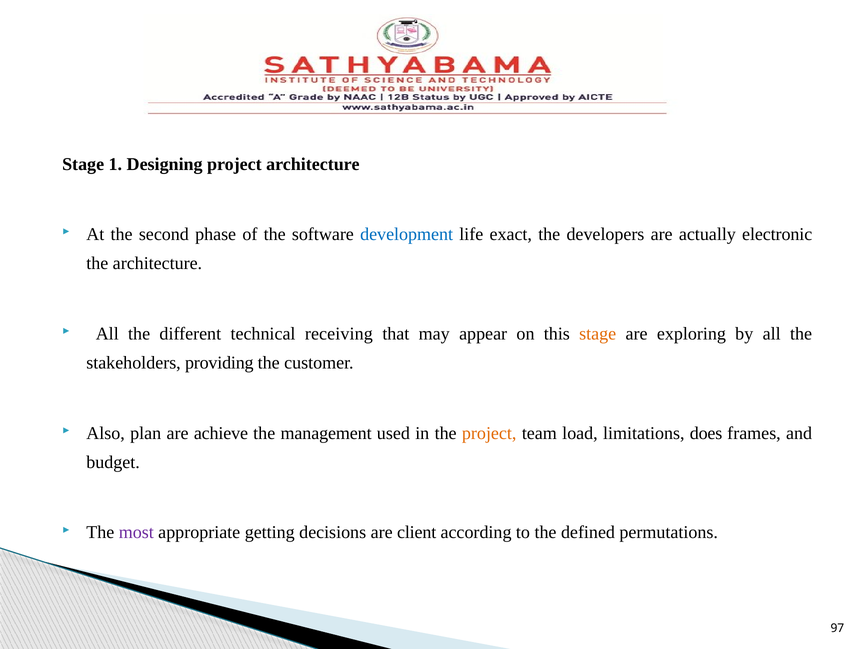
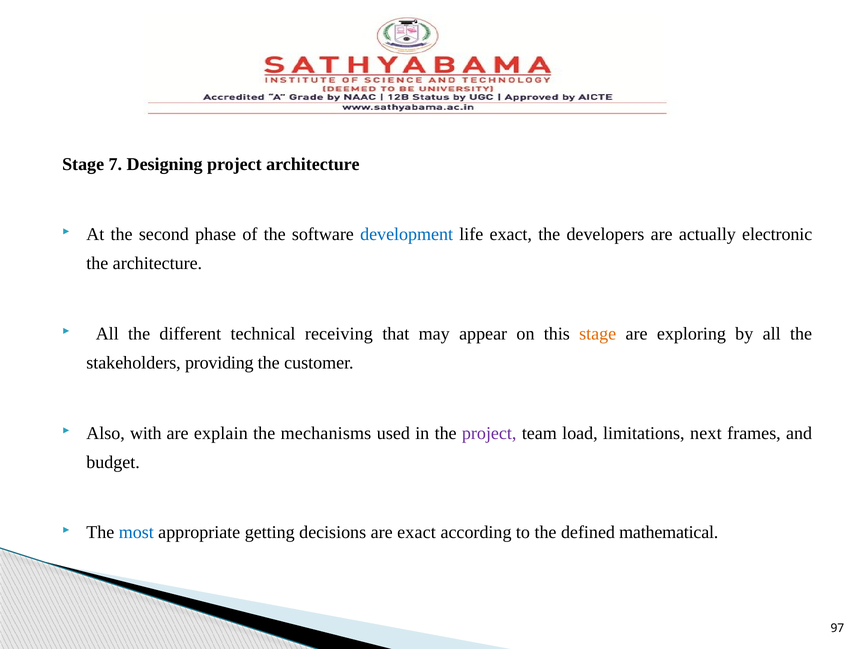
1: 1 -> 7
plan: plan -> with
achieve: achieve -> explain
management: management -> mechanisms
project at (489, 433) colour: orange -> purple
does: does -> next
most colour: purple -> blue
are client: client -> exact
permutations: permutations -> mathematical
